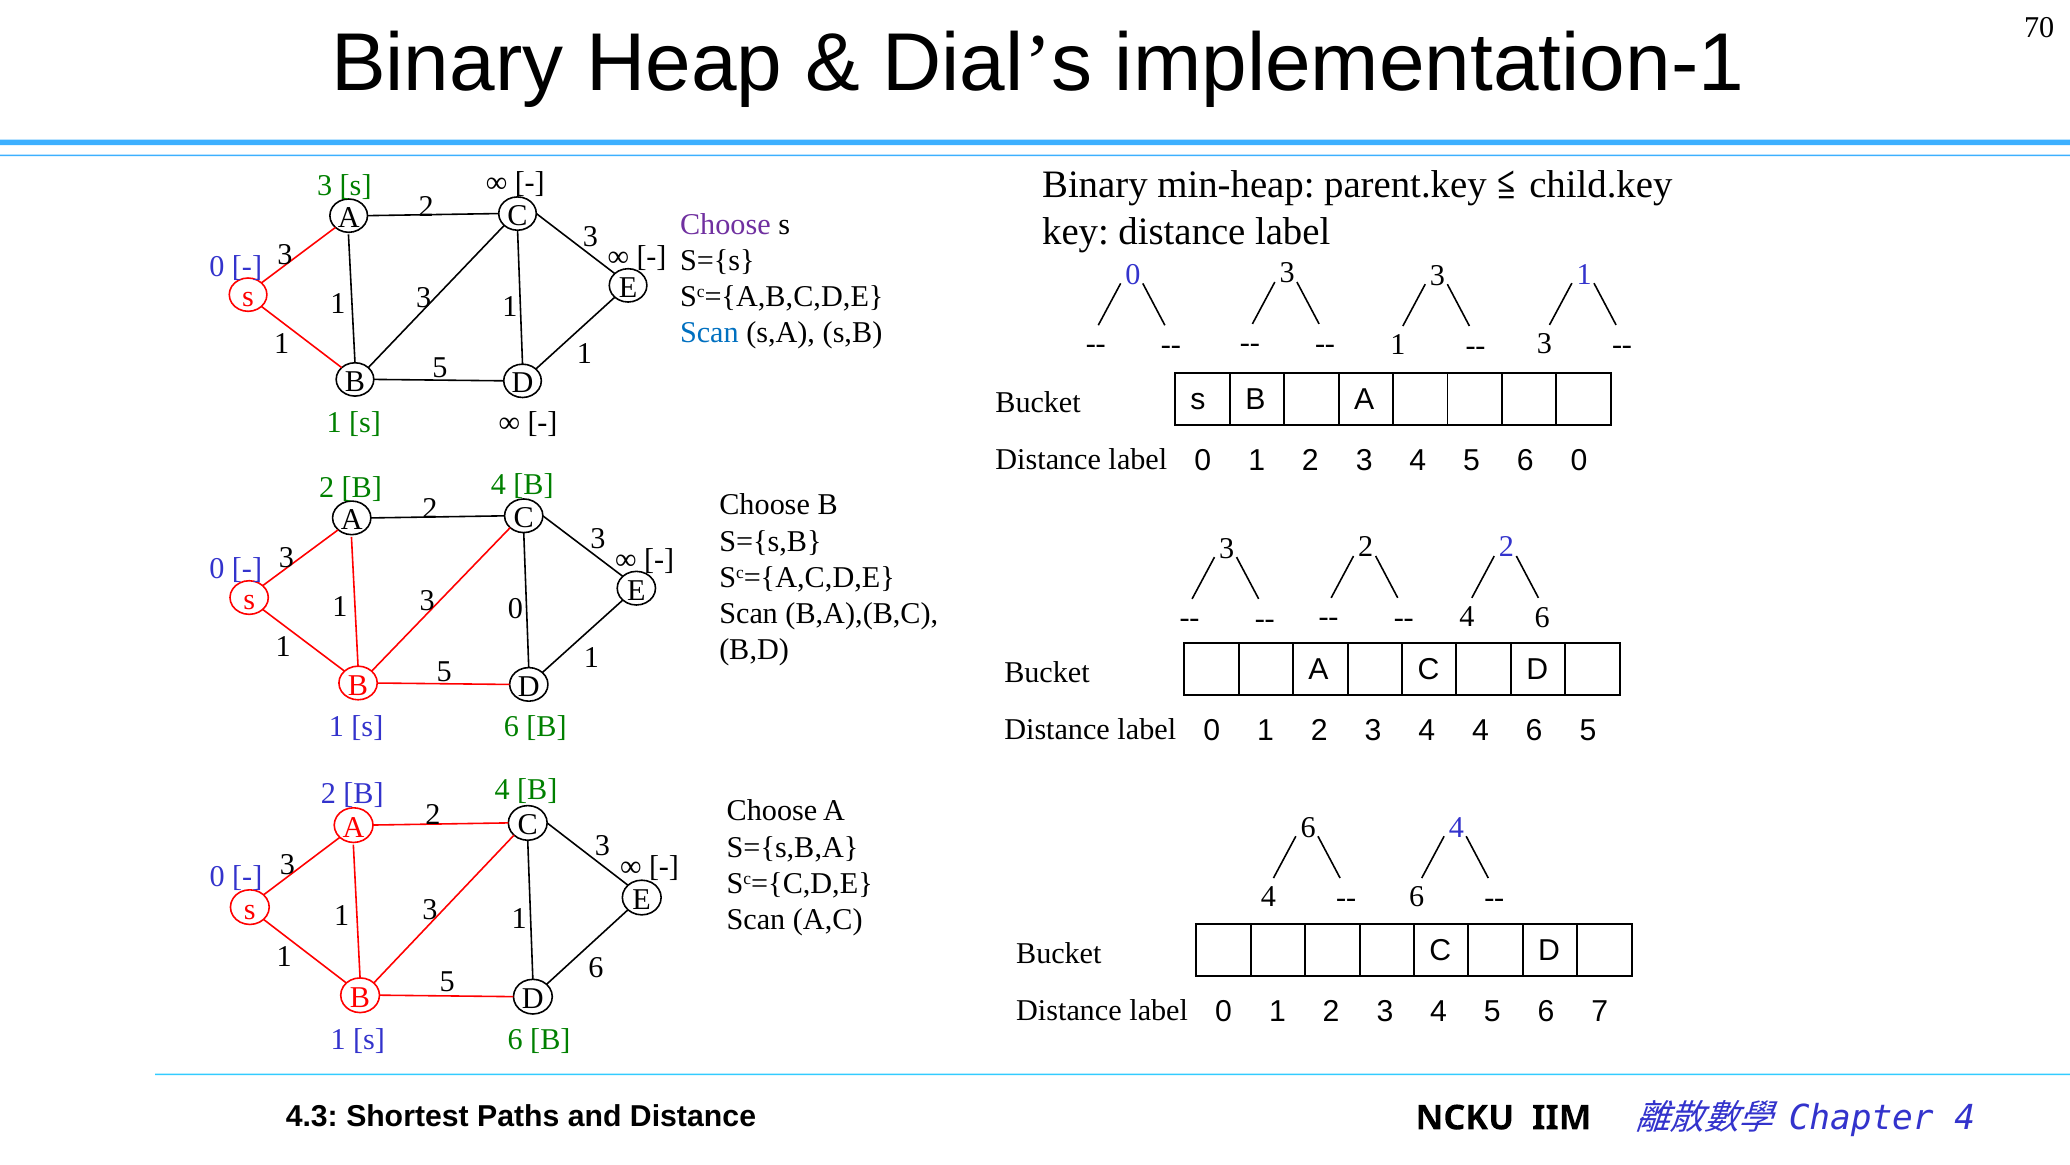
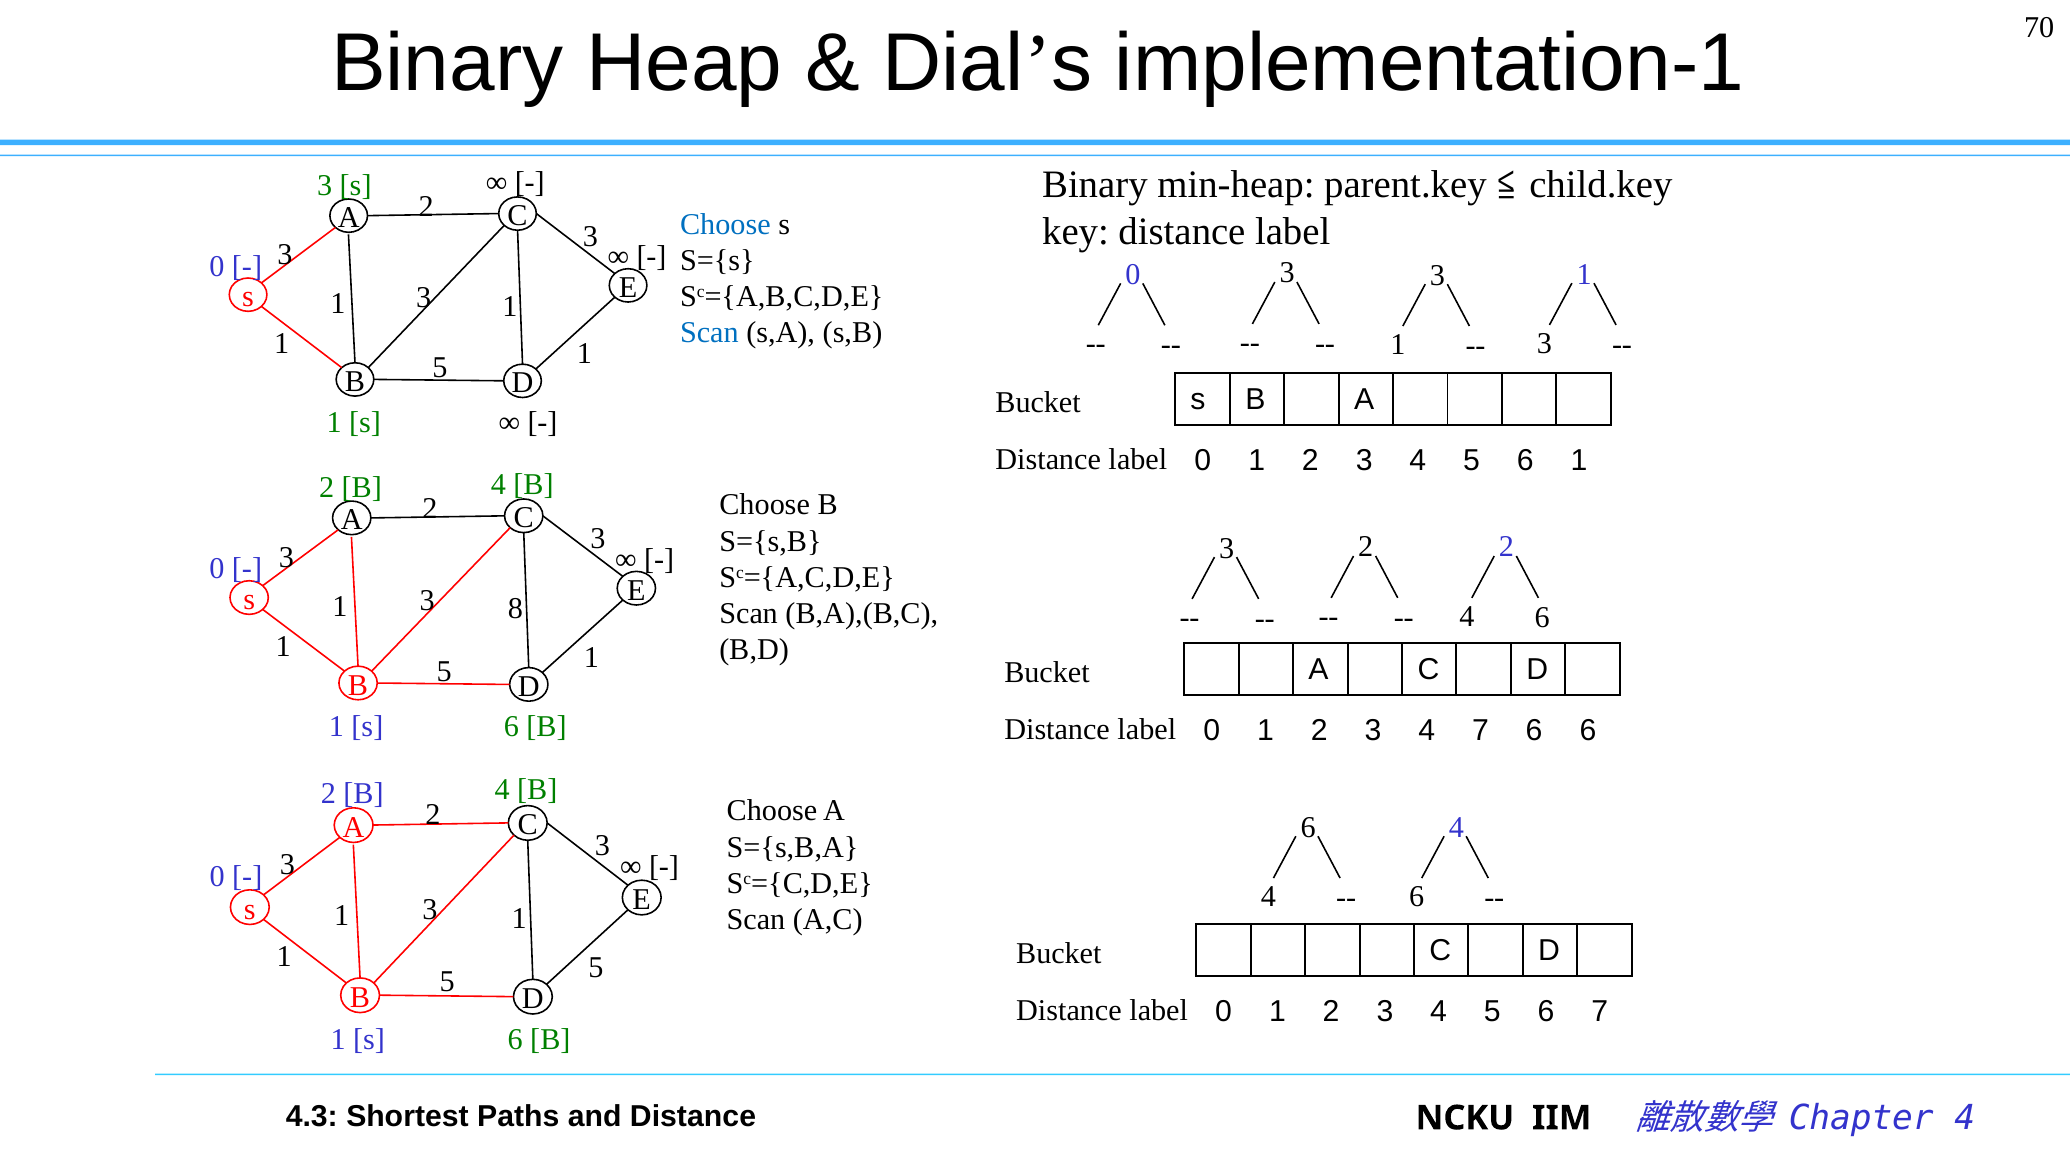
Choose at (725, 224) colour: purple -> blue
6 0: 0 -> 1
1 0: 0 -> 8
3 4 4: 4 -> 7
6 5: 5 -> 6
6 at (596, 967): 6 -> 5
